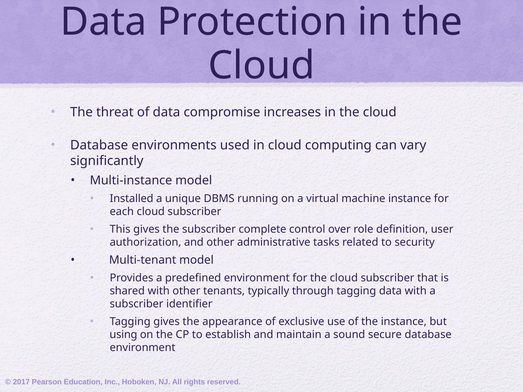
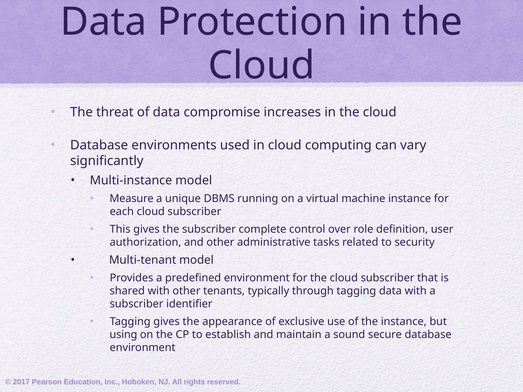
Installed: Installed -> Measure
